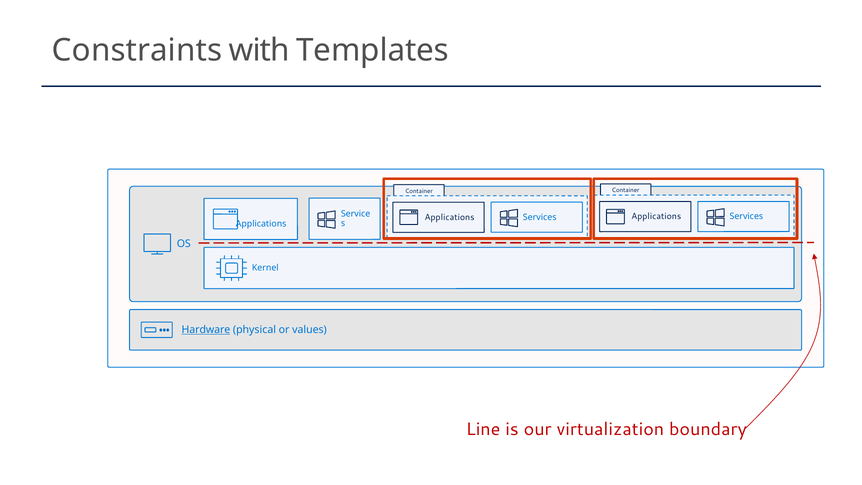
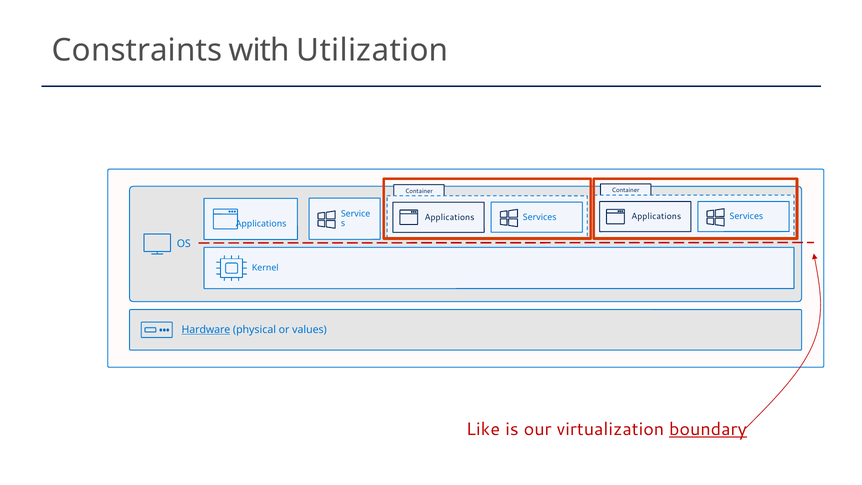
Templates: Templates -> Utilization
Line: Line -> Like
boundary underline: none -> present
